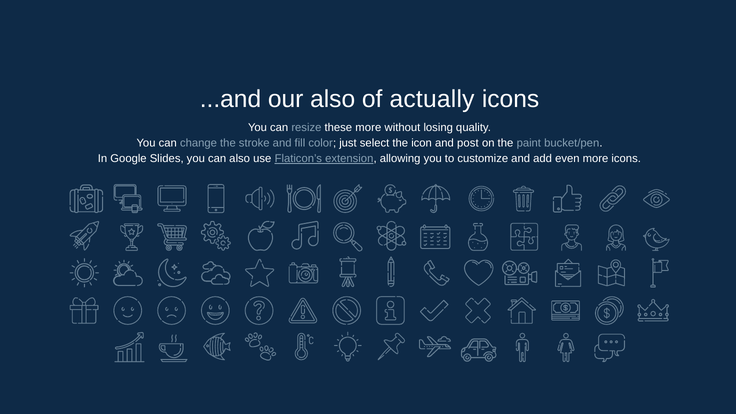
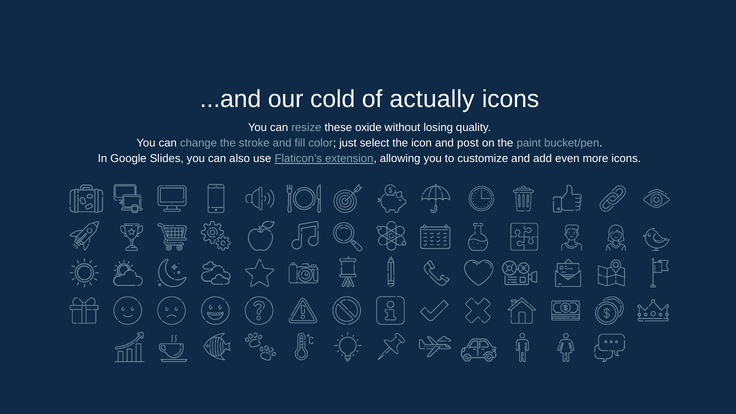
our also: also -> cold
these more: more -> oxide
